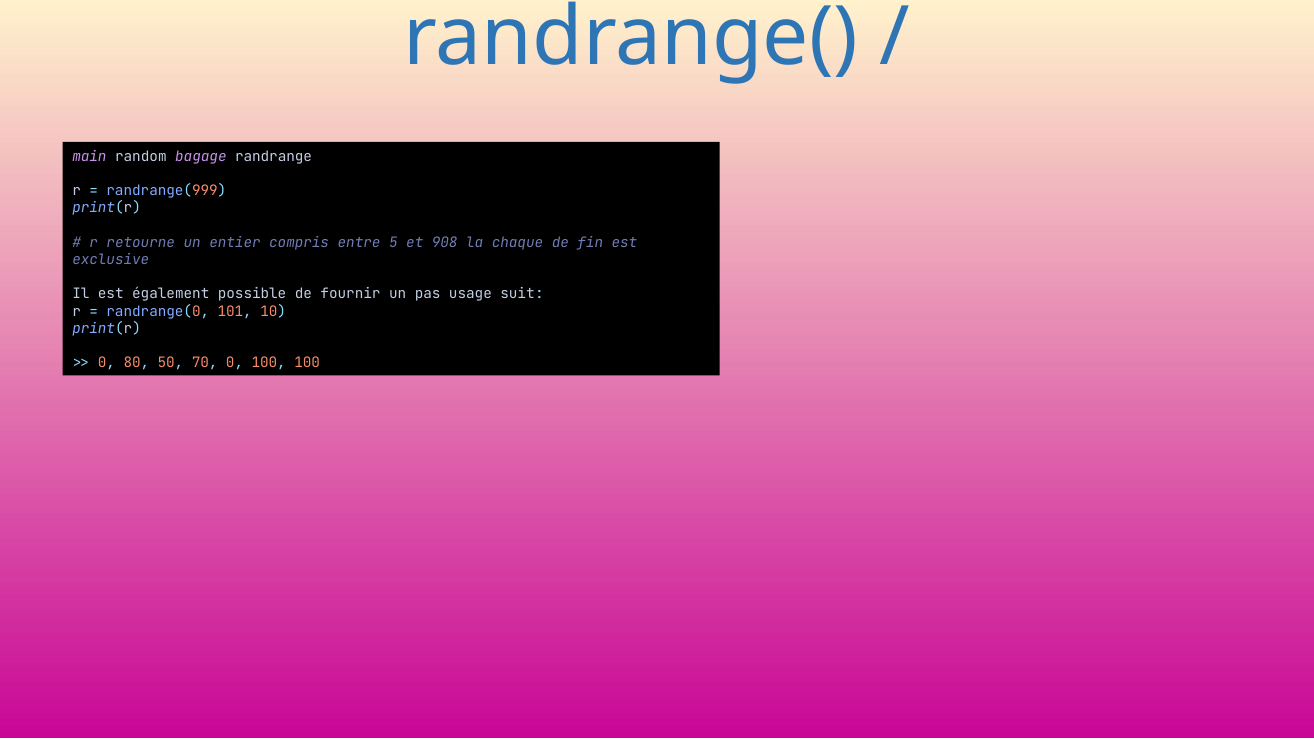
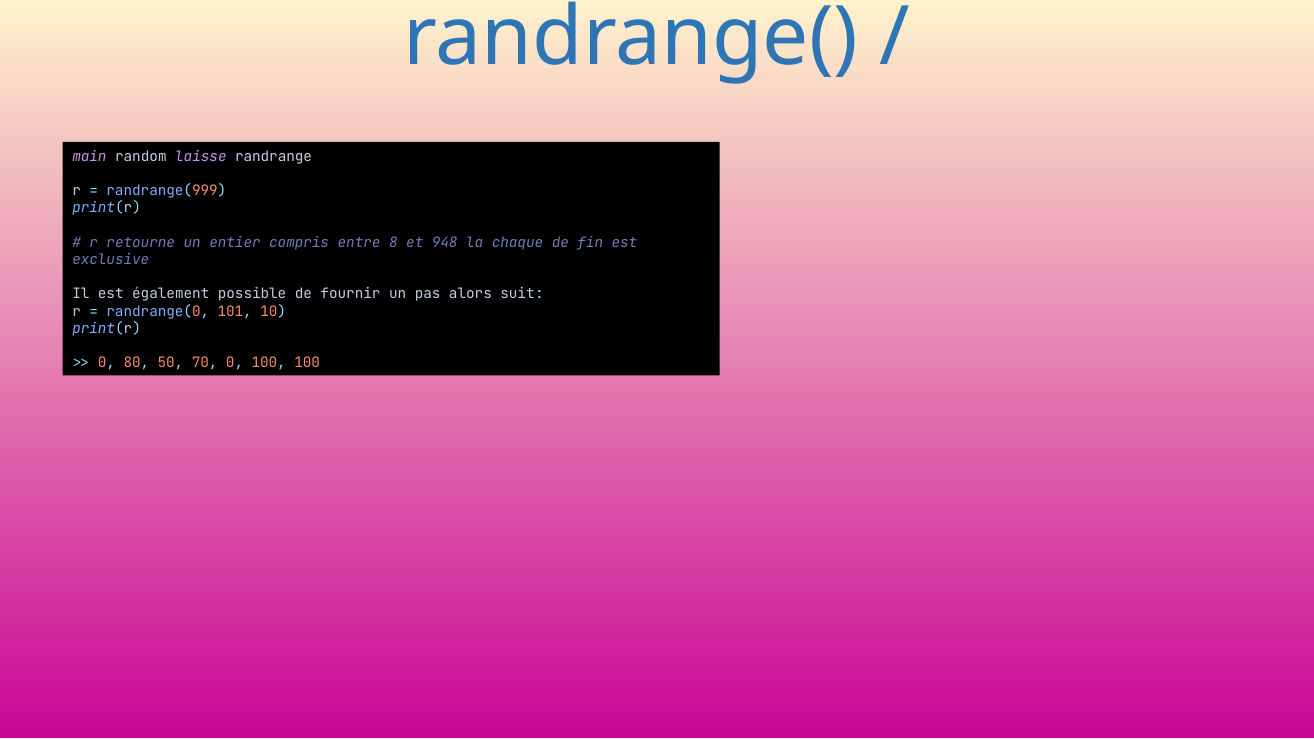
bagage: bagage -> laisse
5: 5 -> 8
908: 908 -> 948
usage: usage -> alors
